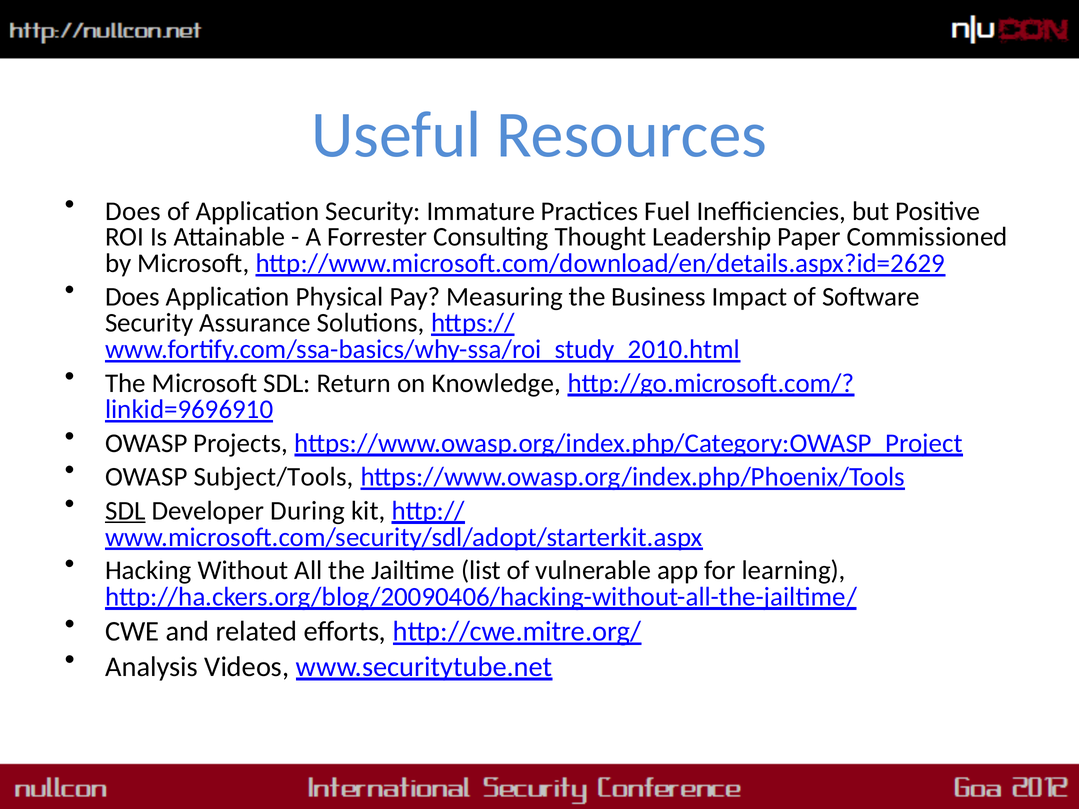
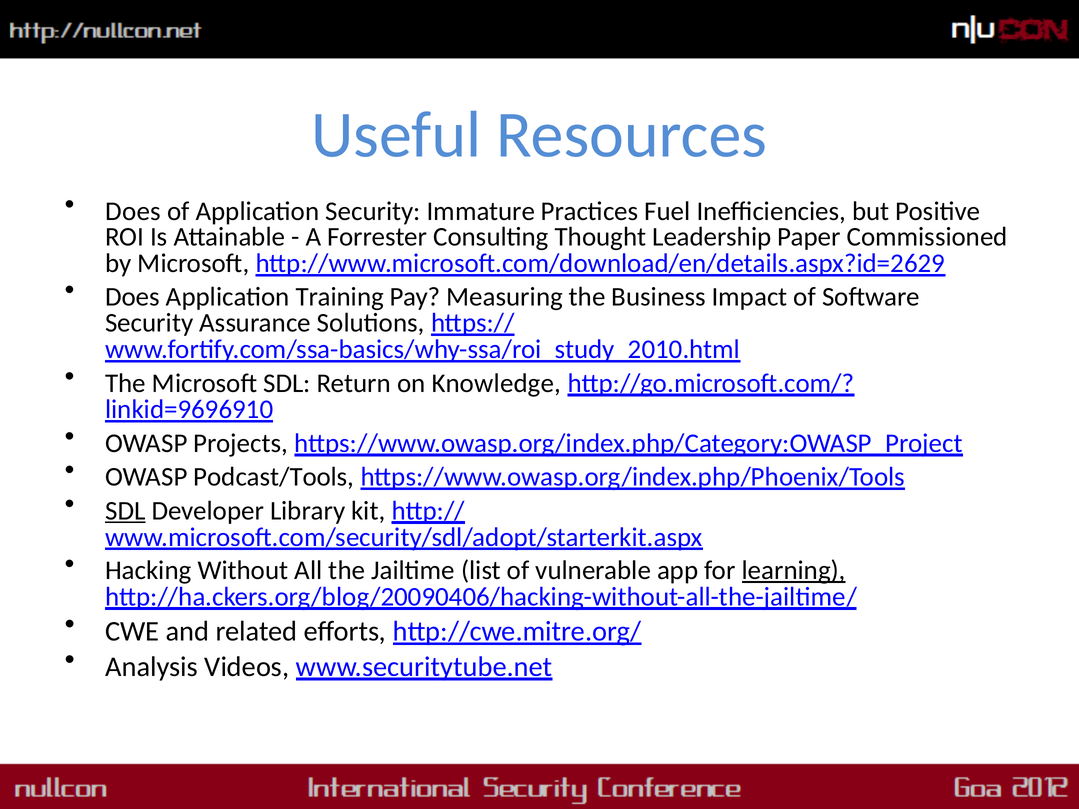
Physical: Physical -> Training
Subject/Tools: Subject/Tools -> Podcast/Tools
During: During -> Library
learning underline: none -> present
